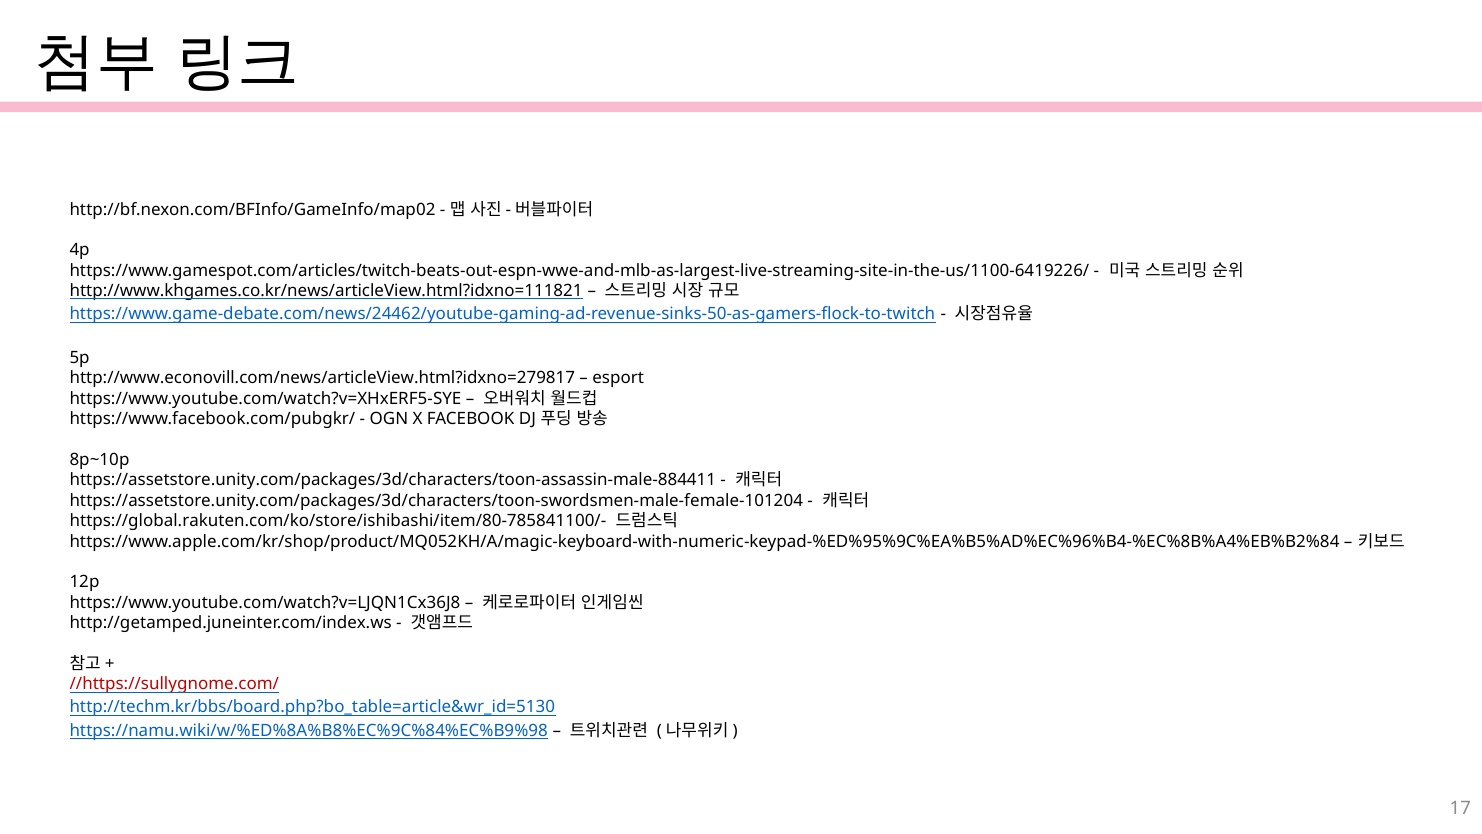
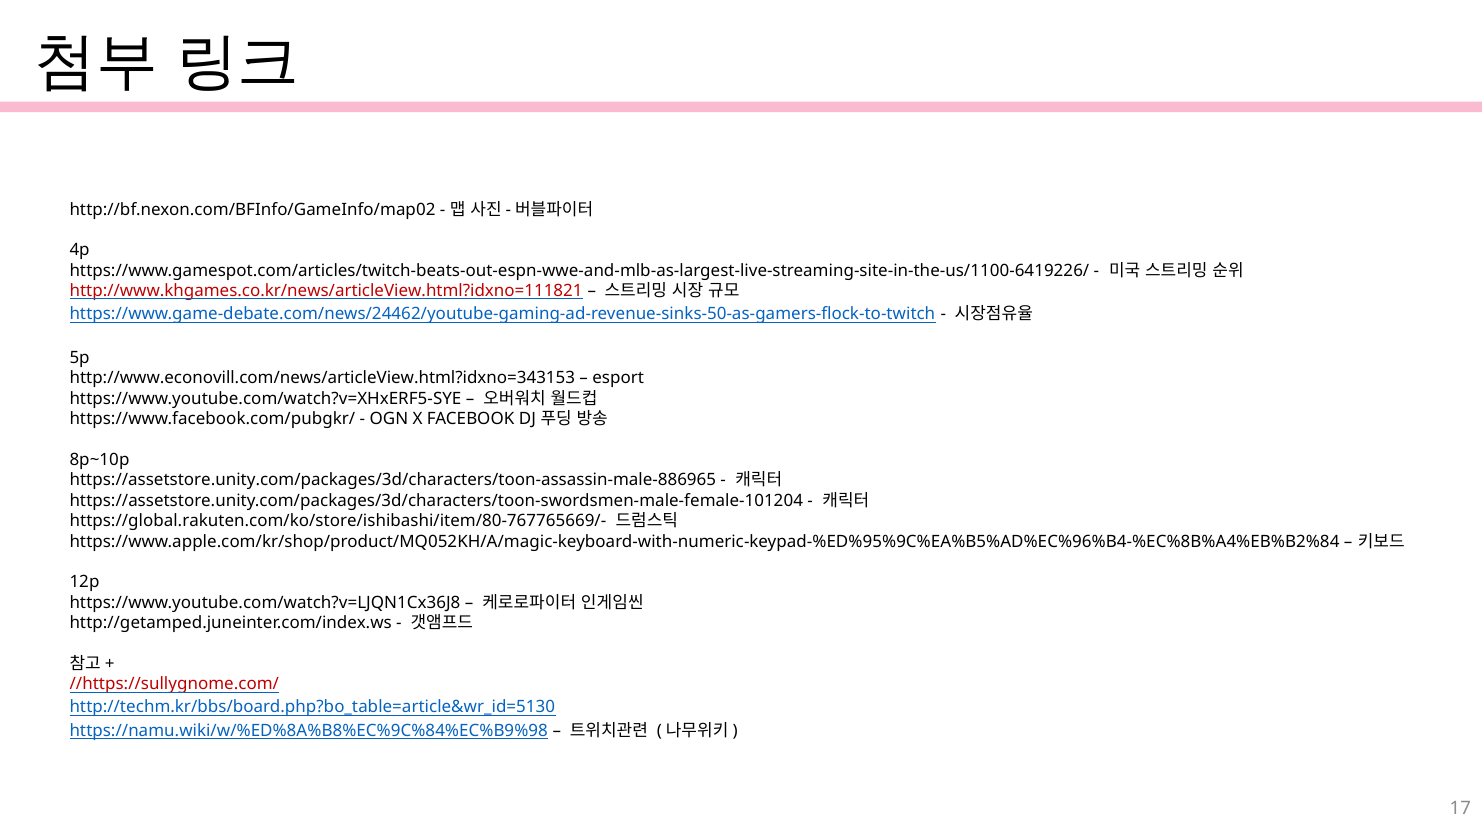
http://www.khgames.co.kr/news/articleView.html?idxno=111821 colour: black -> red
http://www.econovill.com/news/articleView.html?idxno=279817: http://www.econovill.com/news/articleView.html?idxno=279817 -> http://www.econovill.com/news/articleView.html?idxno=343153
https://assetstore.unity.com/packages/3d/characters/toon-assassin-male-884411: https://assetstore.unity.com/packages/3d/characters/toon-assassin-male-884411 -> https://assetstore.unity.com/packages/3d/characters/toon-assassin-male-886965
https://global.rakuten.com/ko/store/ishibashi/item/80-785841100/-: https://global.rakuten.com/ko/store/ishibashi/item/80-785841100/- -> https://global.rakuten.com/ko/store/ishibashi/item/80-767765669/-
